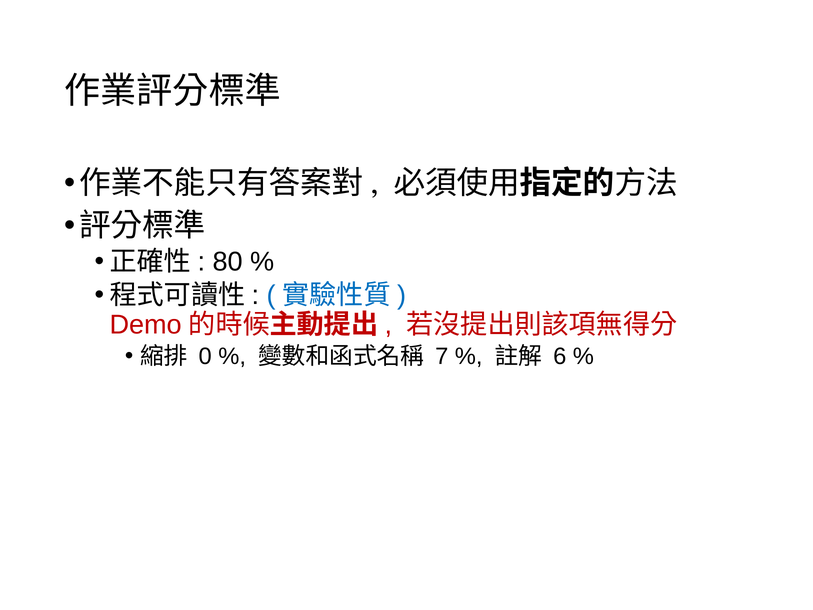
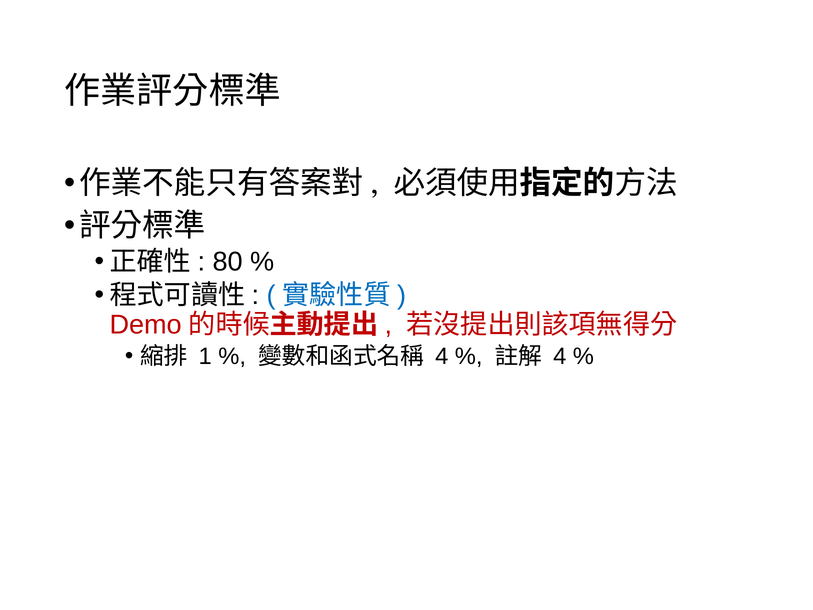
0: 0 -> 1
7 at (442, 356): 7 -> 4
6 at (560, 356): 6 -> 4
